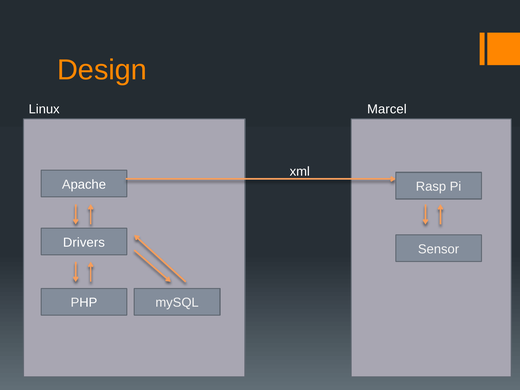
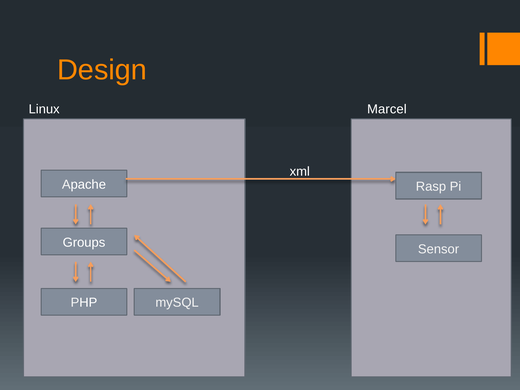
Drivers: Drivers -> Groups
